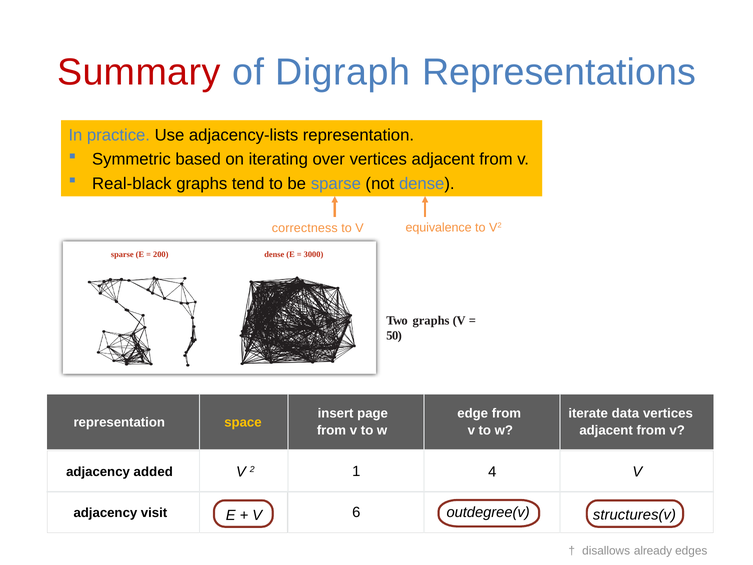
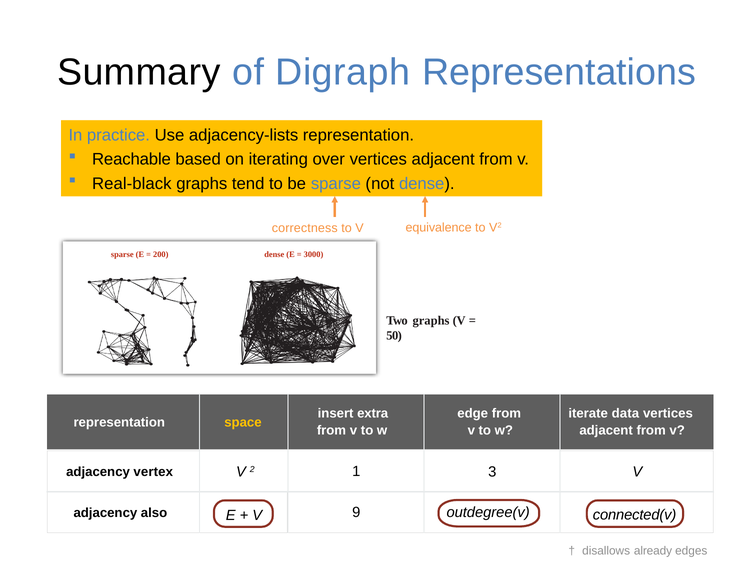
Summary colour: red -> black
Symmetric: Symmetric -> Reachable
page: page -> extra
added: added -> vertex
4: 4 -> 3
visit: visit -> also
6: 6 -> 9
structures(v: structures(v -> connected(v
